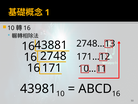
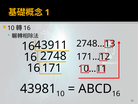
43881: 43881 -> 43911
